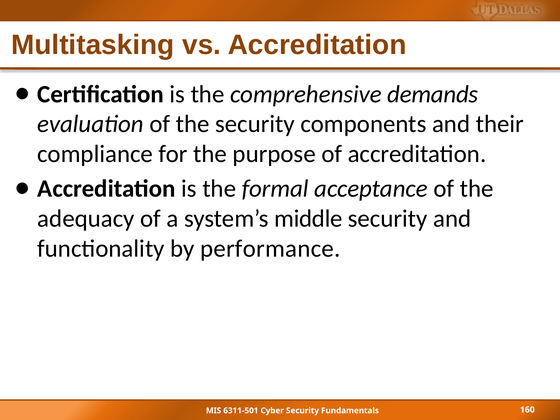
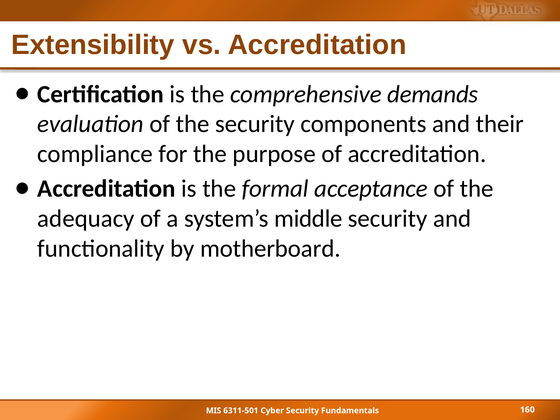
Multitasking: Multitasking -> Extensibility
performance: performance -> motherboard
